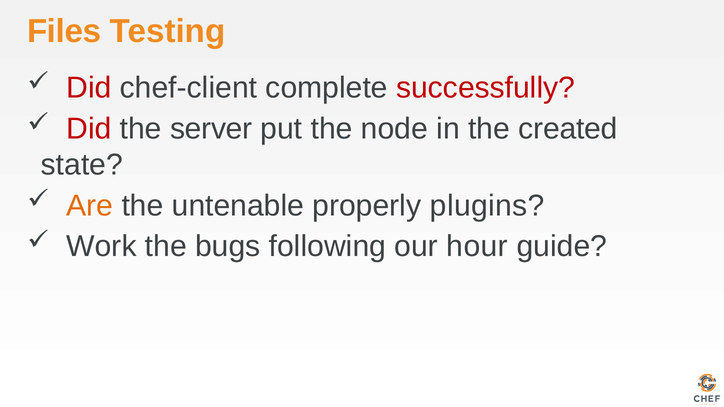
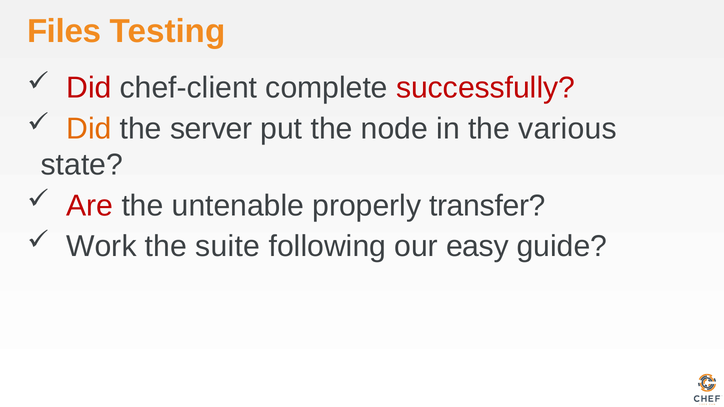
Did at (89, 129) colour: red -> orange
created: created -> various
Are colour: orange -> red
plugins: plugins -> transfer
bugs: bugs -> suite
hour: hour -> easy
